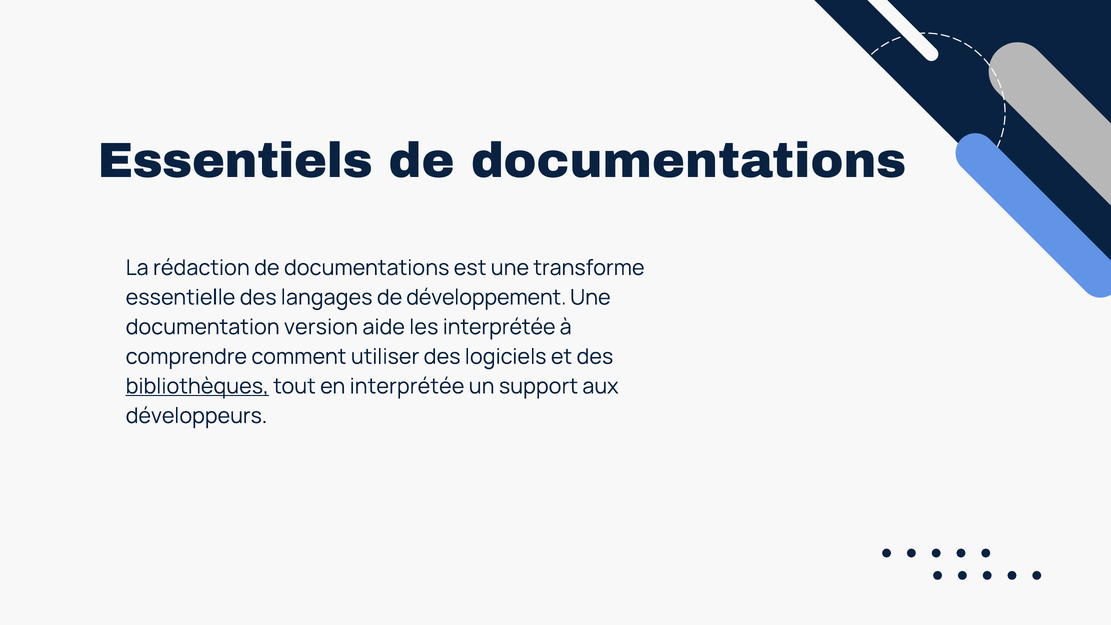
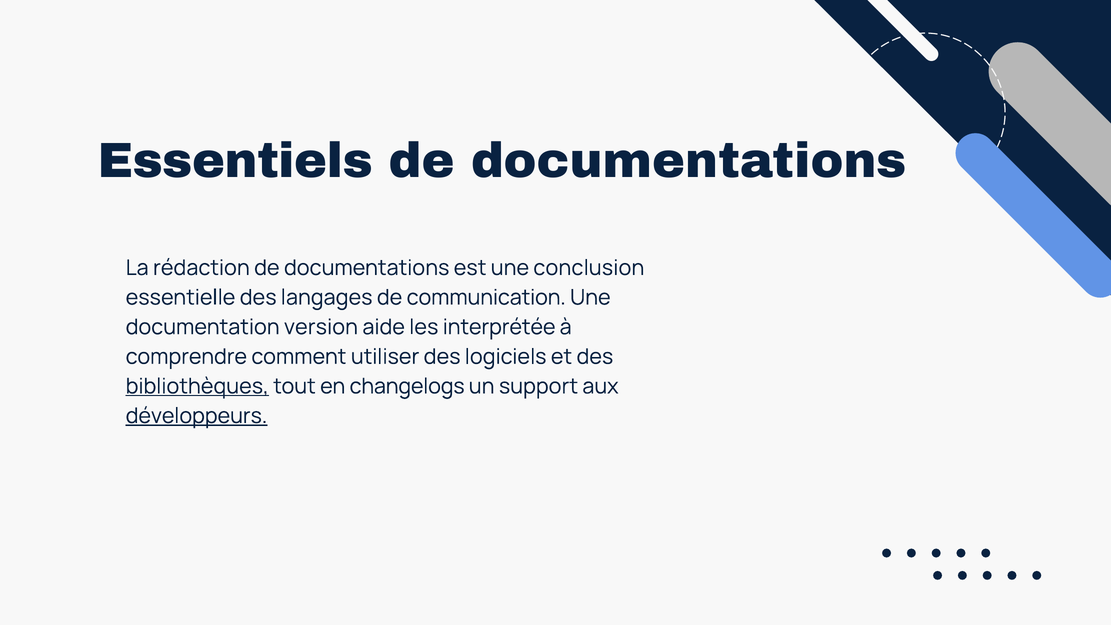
transforme: transforme -> conclusion
développement: développement -> communication
en interprétée: interprétée -> changelogs
développeurs underline: none -> present
